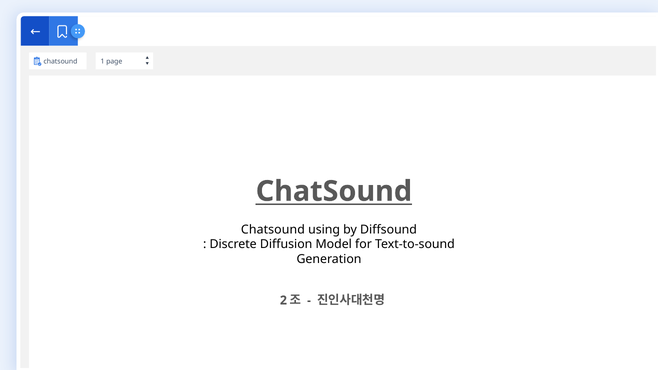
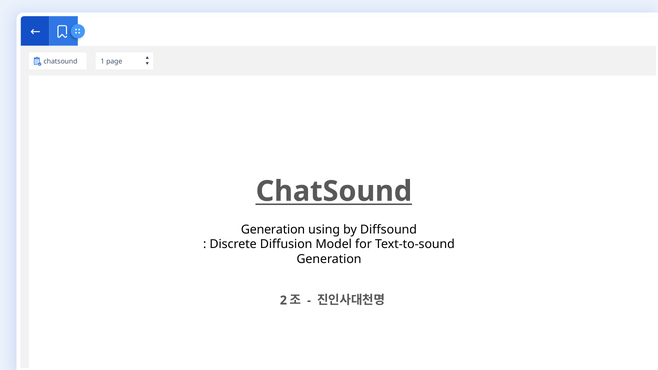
Chatsound at (273, 230): Chatsound -> Generation
